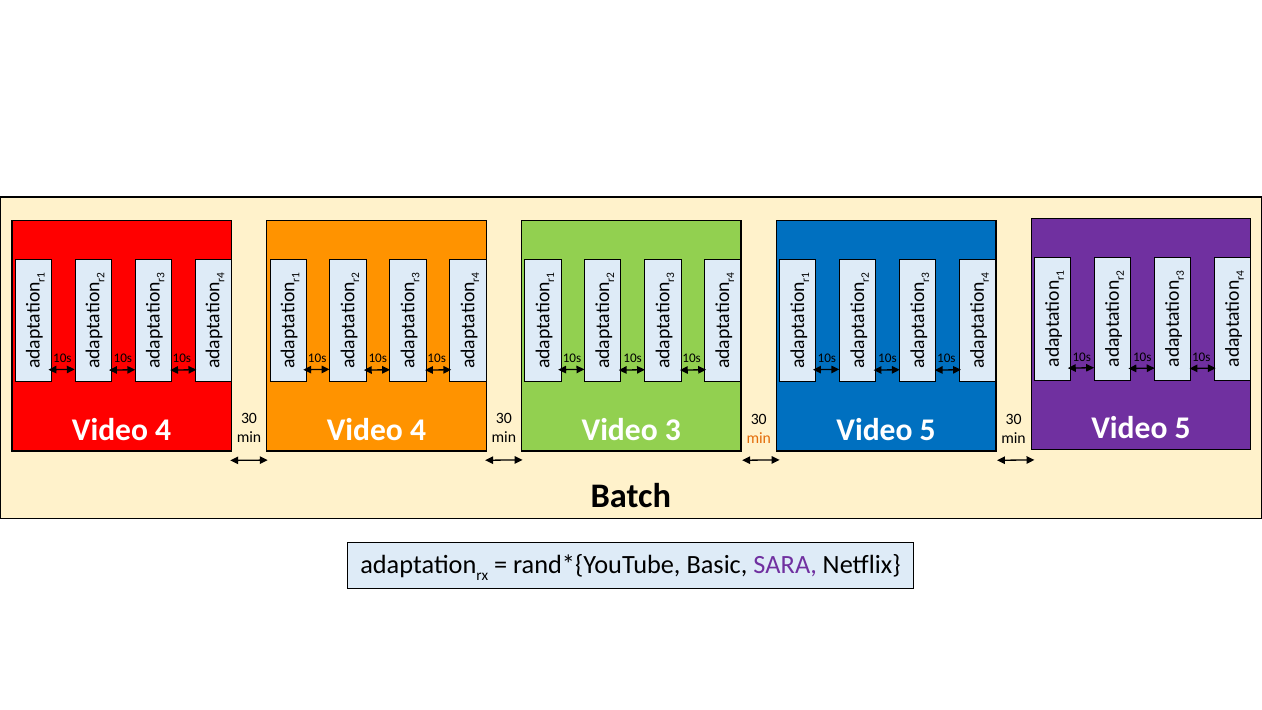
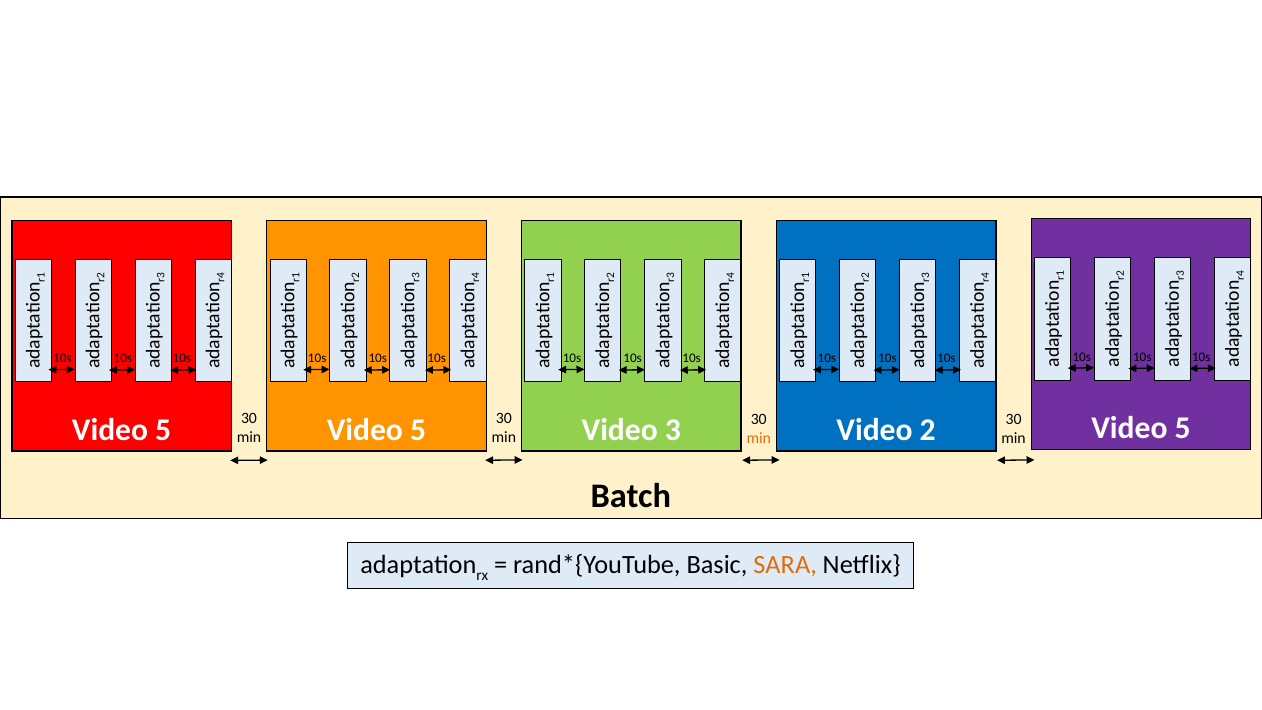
4 at (163, 430): 4 -> 5
4 at (418, 430): 4 -> 5
5 at (928, 430): 5 -> 2
SARA colour: purple -> orange
